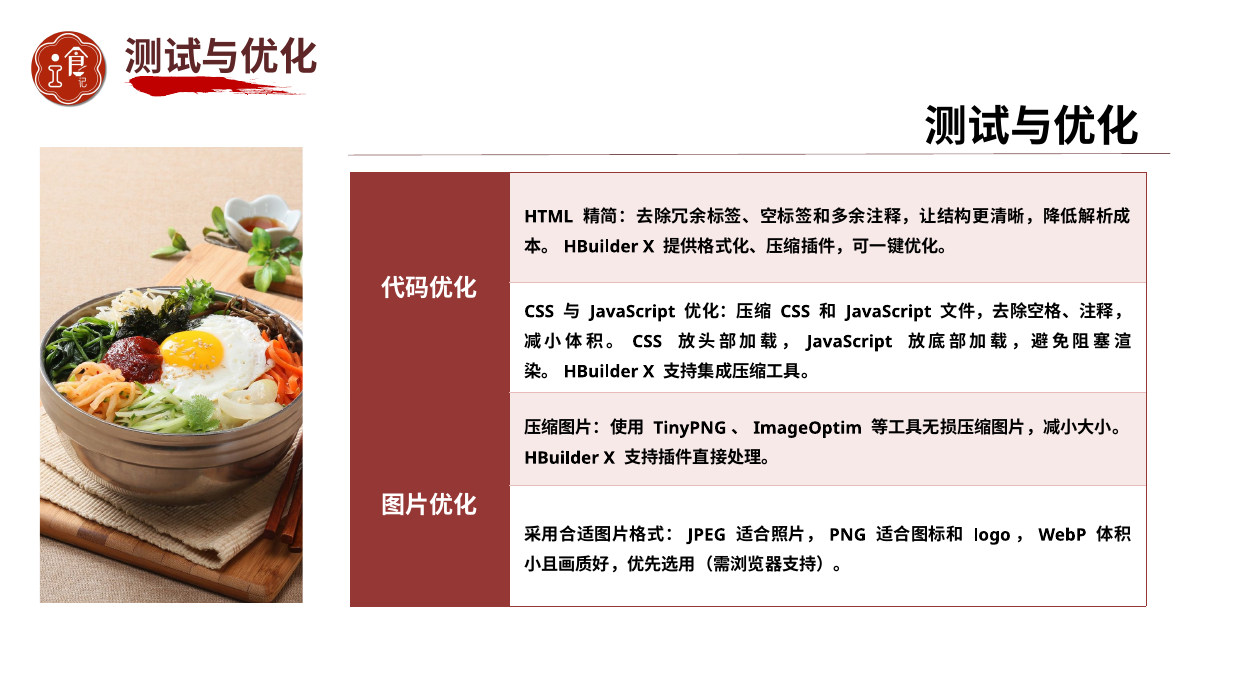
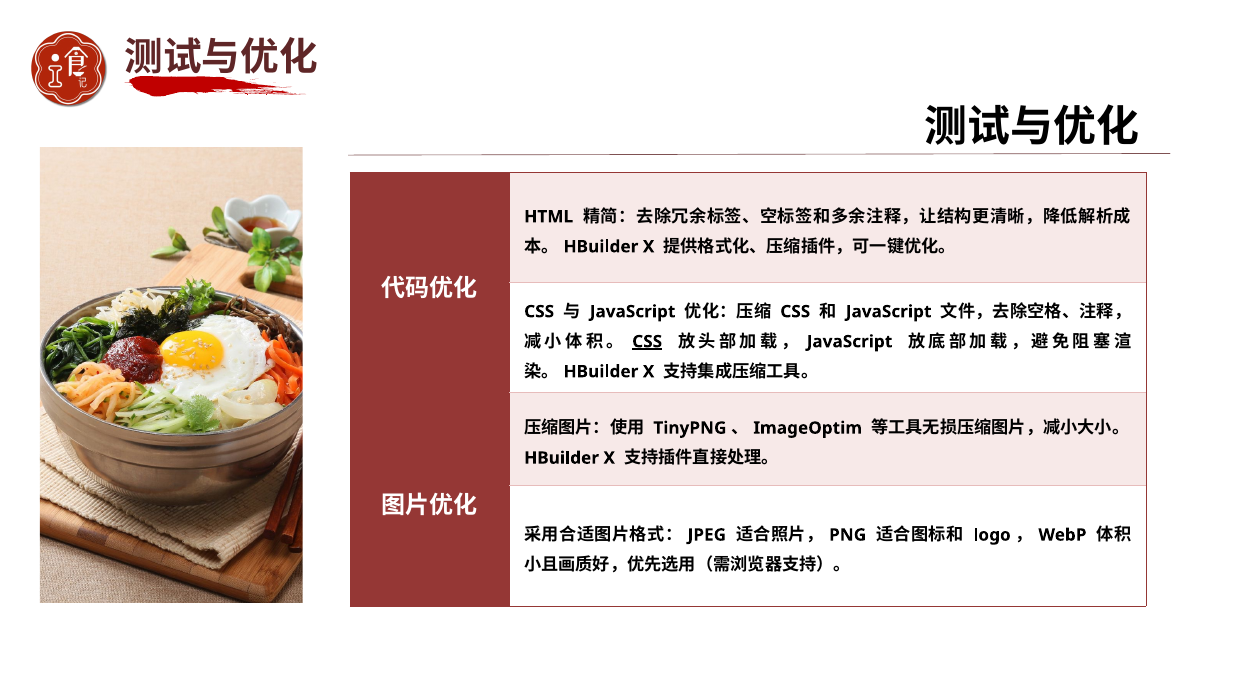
CSS at (647, 342) underline: none -> present
